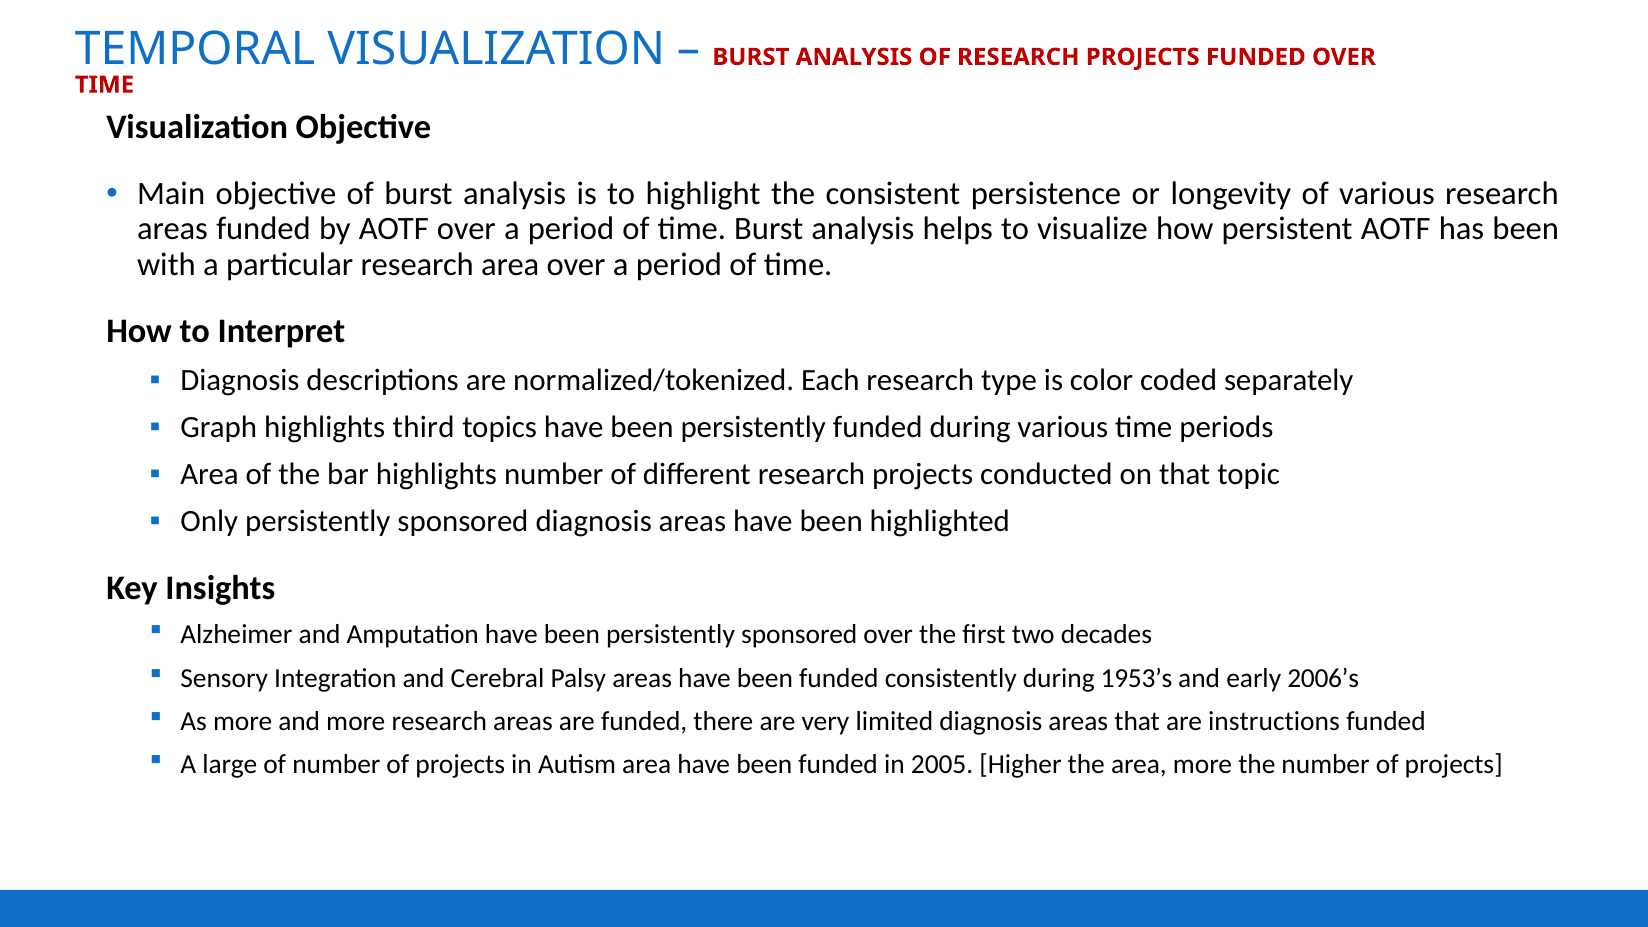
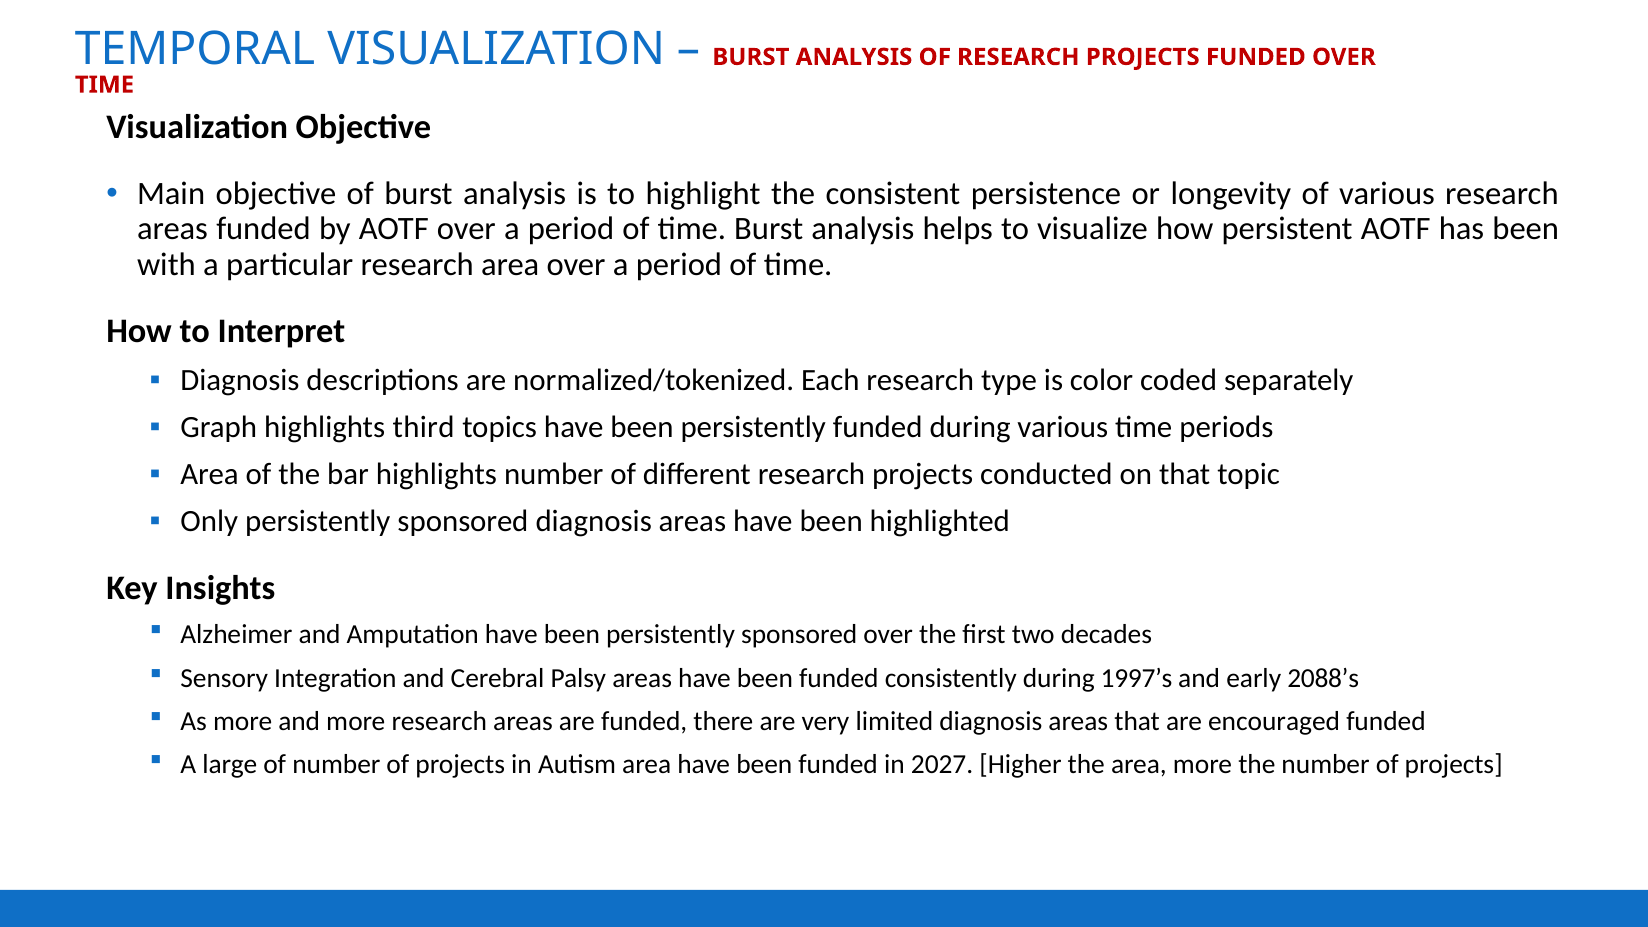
1953’s: 1953’s -> 1997’s
2006’s: 2006’s -> 2088’s
instructions: instructions -> encouraged
2005: 2005 -> 2027
